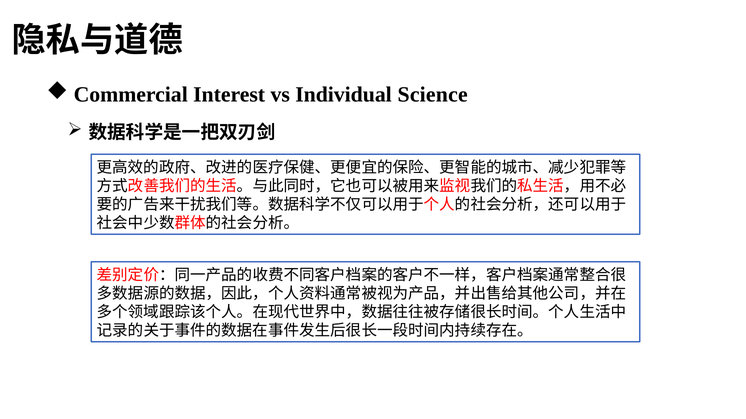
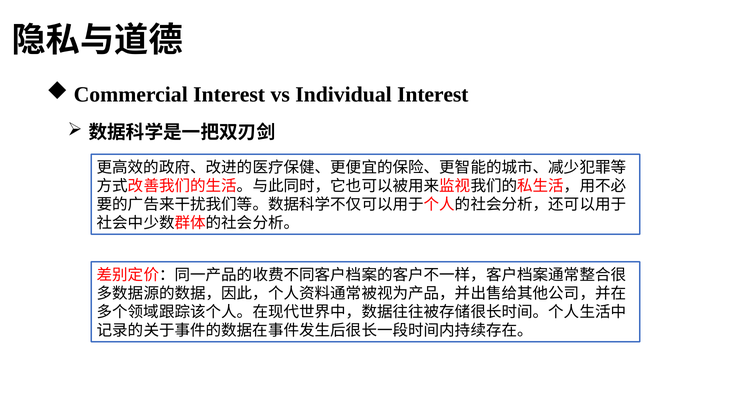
Individual Science: Science -> Interest
